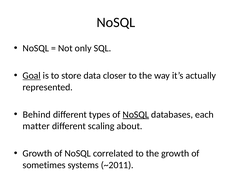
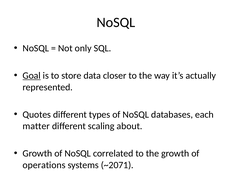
Behind: Behind -> Quotes
NoSQL at (136, 114) underline: present -> none
sometimes: sometimes -> operations
~2011: ~2011 -> ~2071
